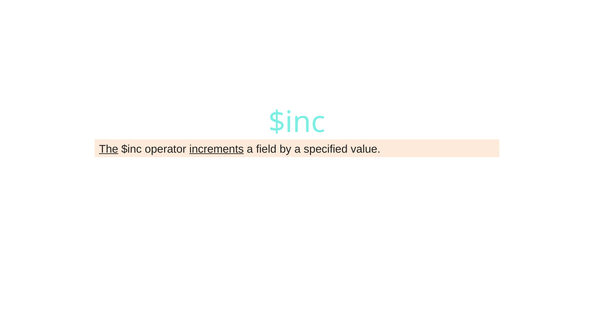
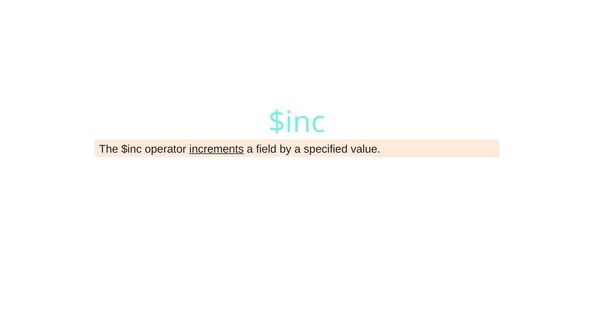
The underline: present -> none
